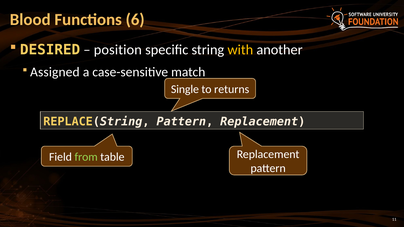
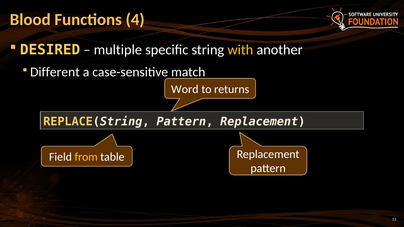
6: 6 -> 4
position: position -> multiple
Assigned: Assigned -> Different
Single: Single -> Word
from colour: light green -> yellow
